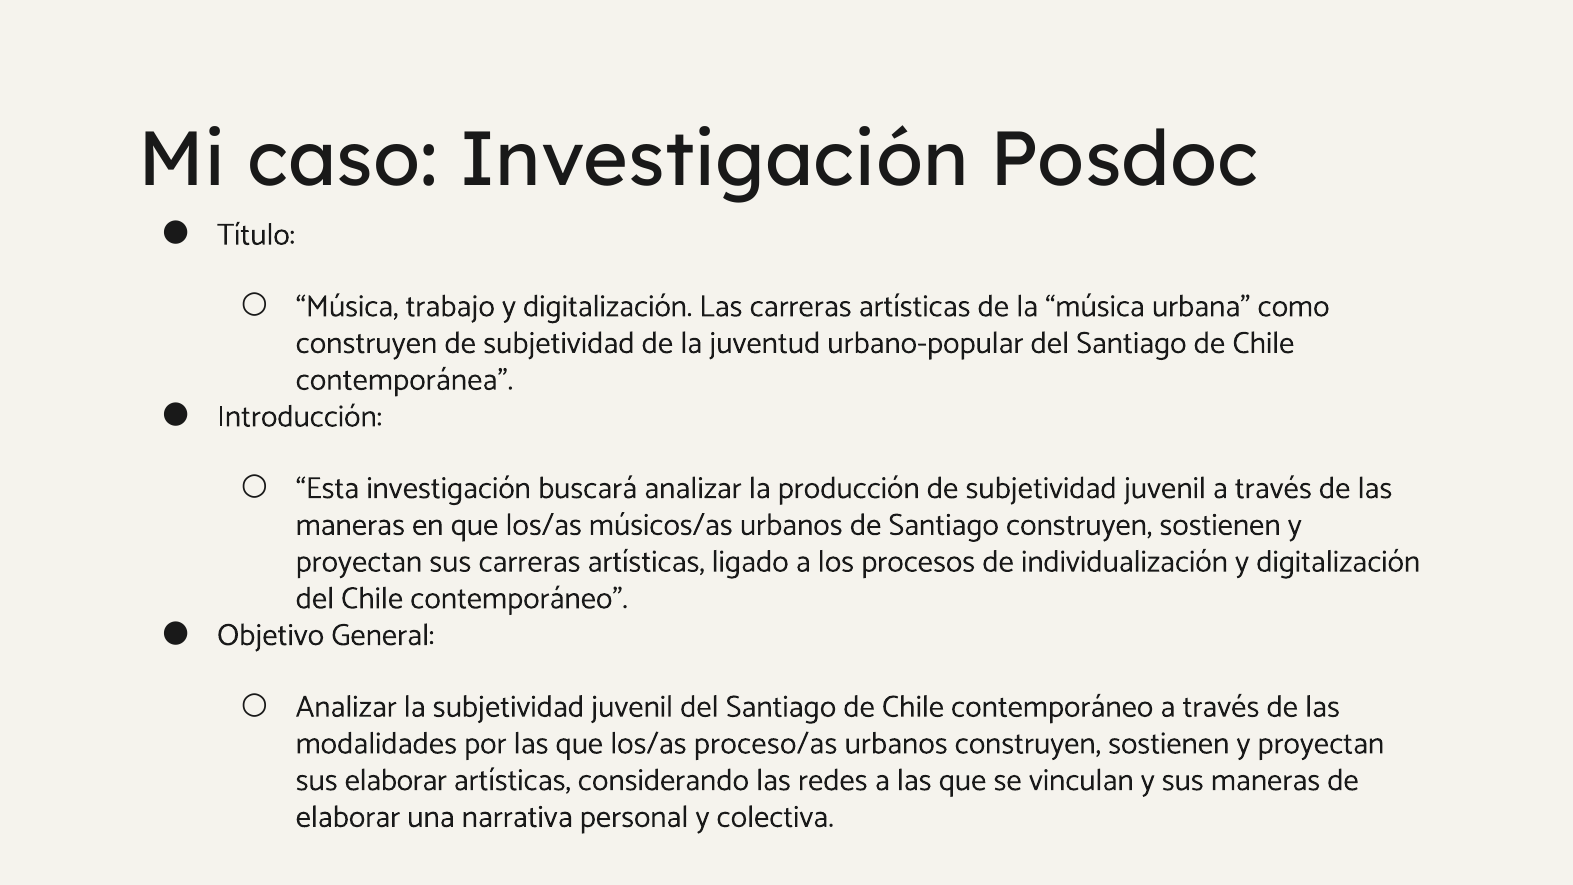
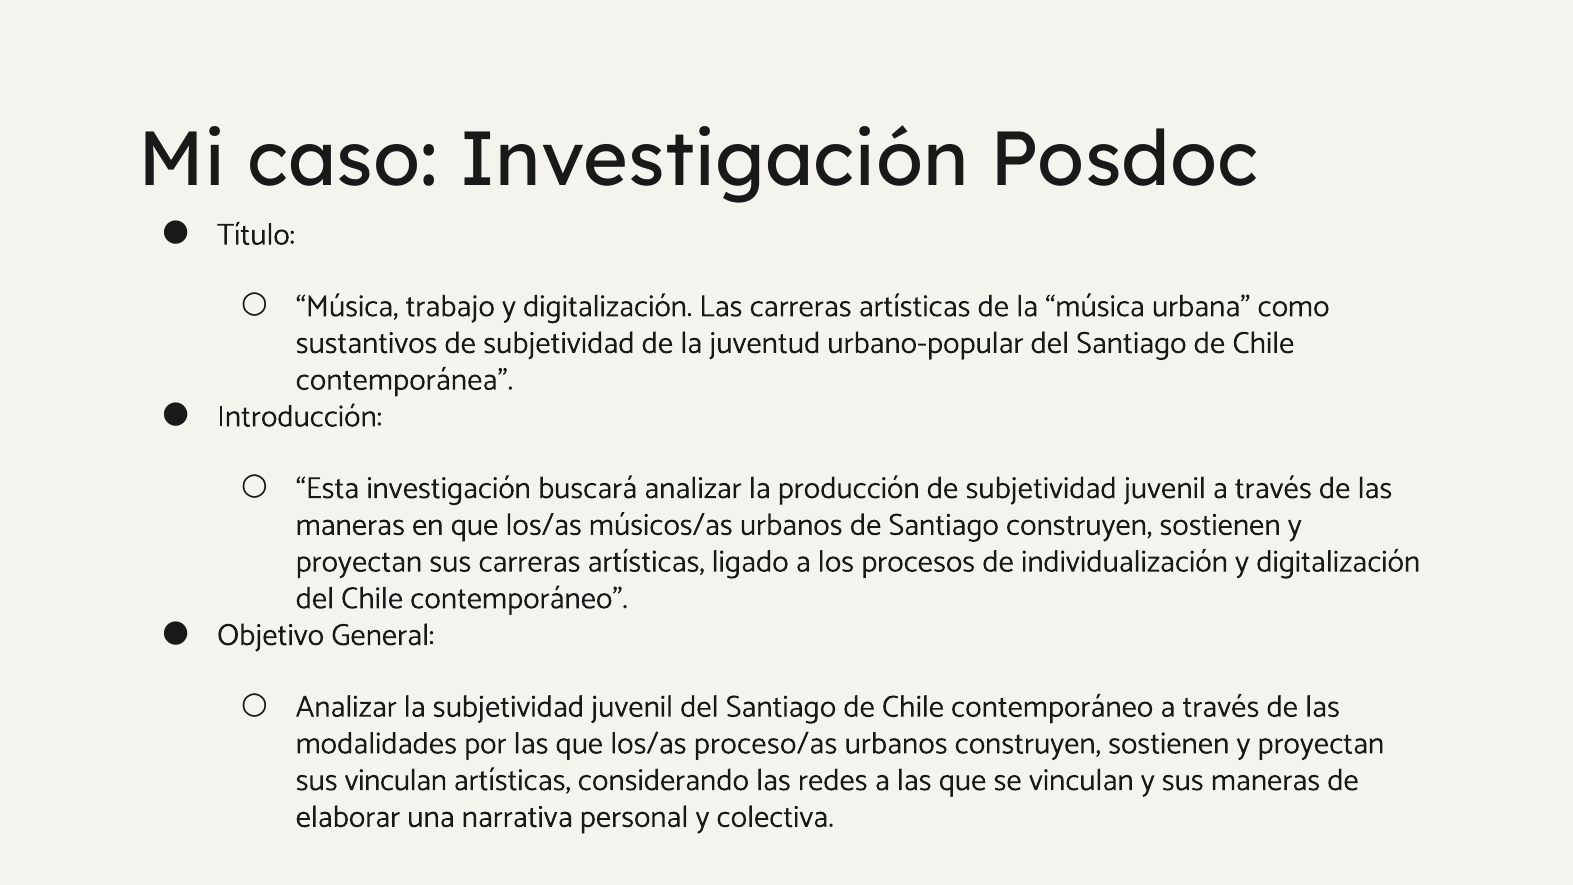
construyen at (366, 343): construyen -> sustantivos
sus elaborar: elaborar -> vinculan
